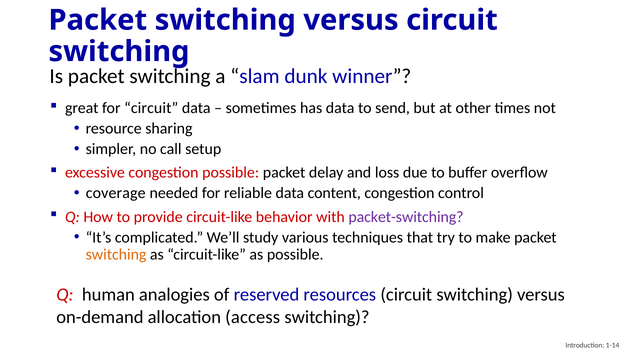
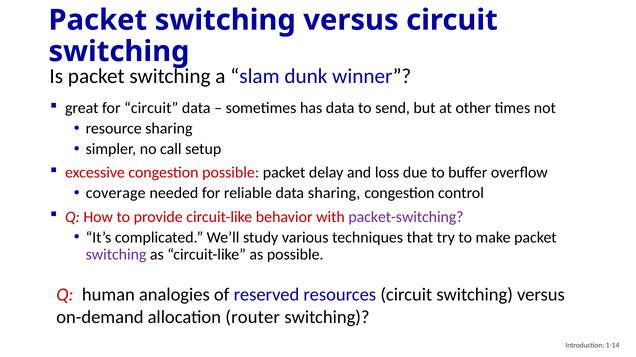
data content: content -> sharing
switching at (116, 255) colour: orange -> purple
access: access -> router
